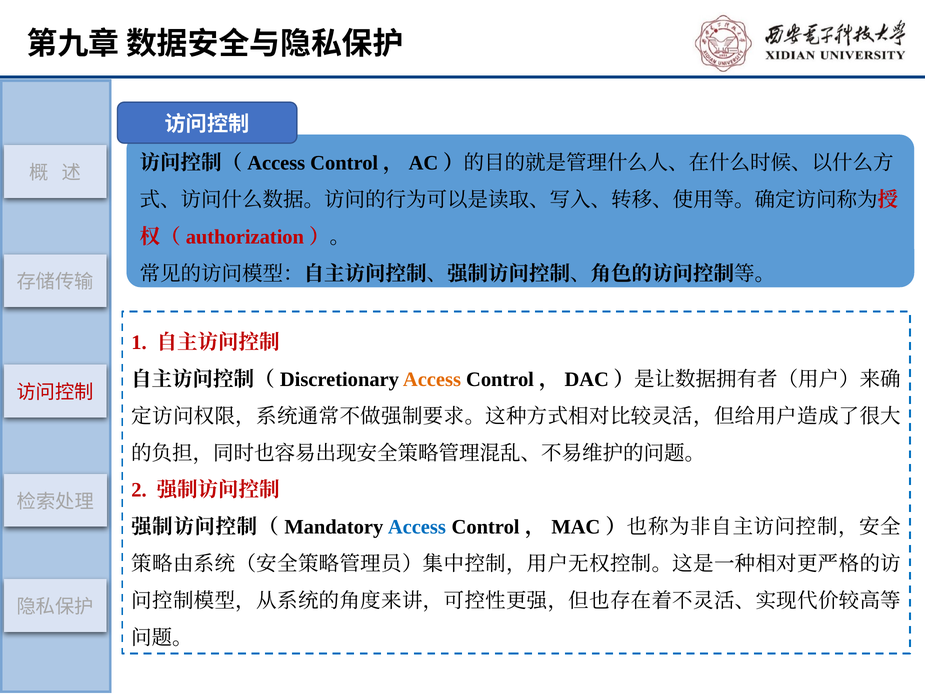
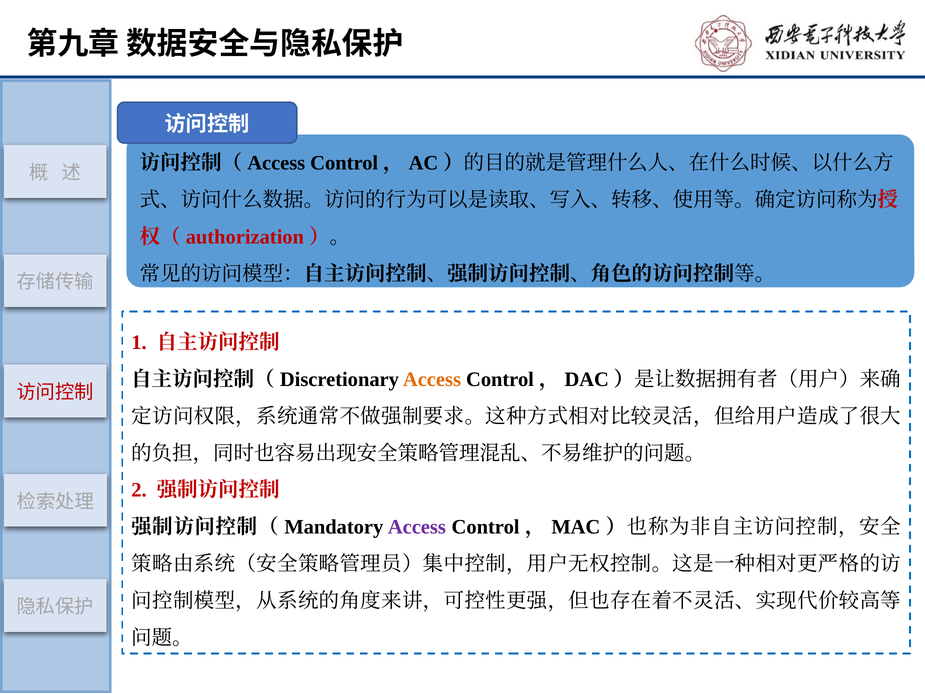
Access at (417, 527) colour: blue -> purple
